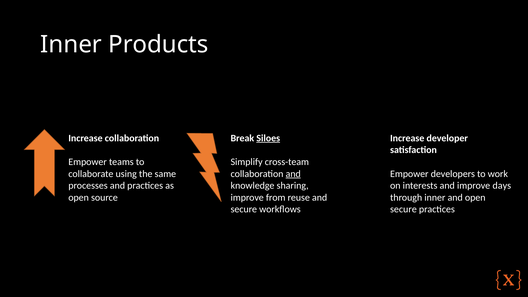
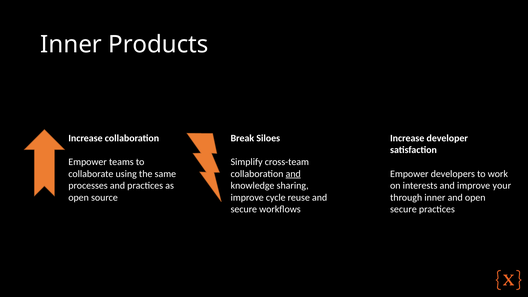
Siloes underline: present -> none
days: days -> your
from: from -> cycle
